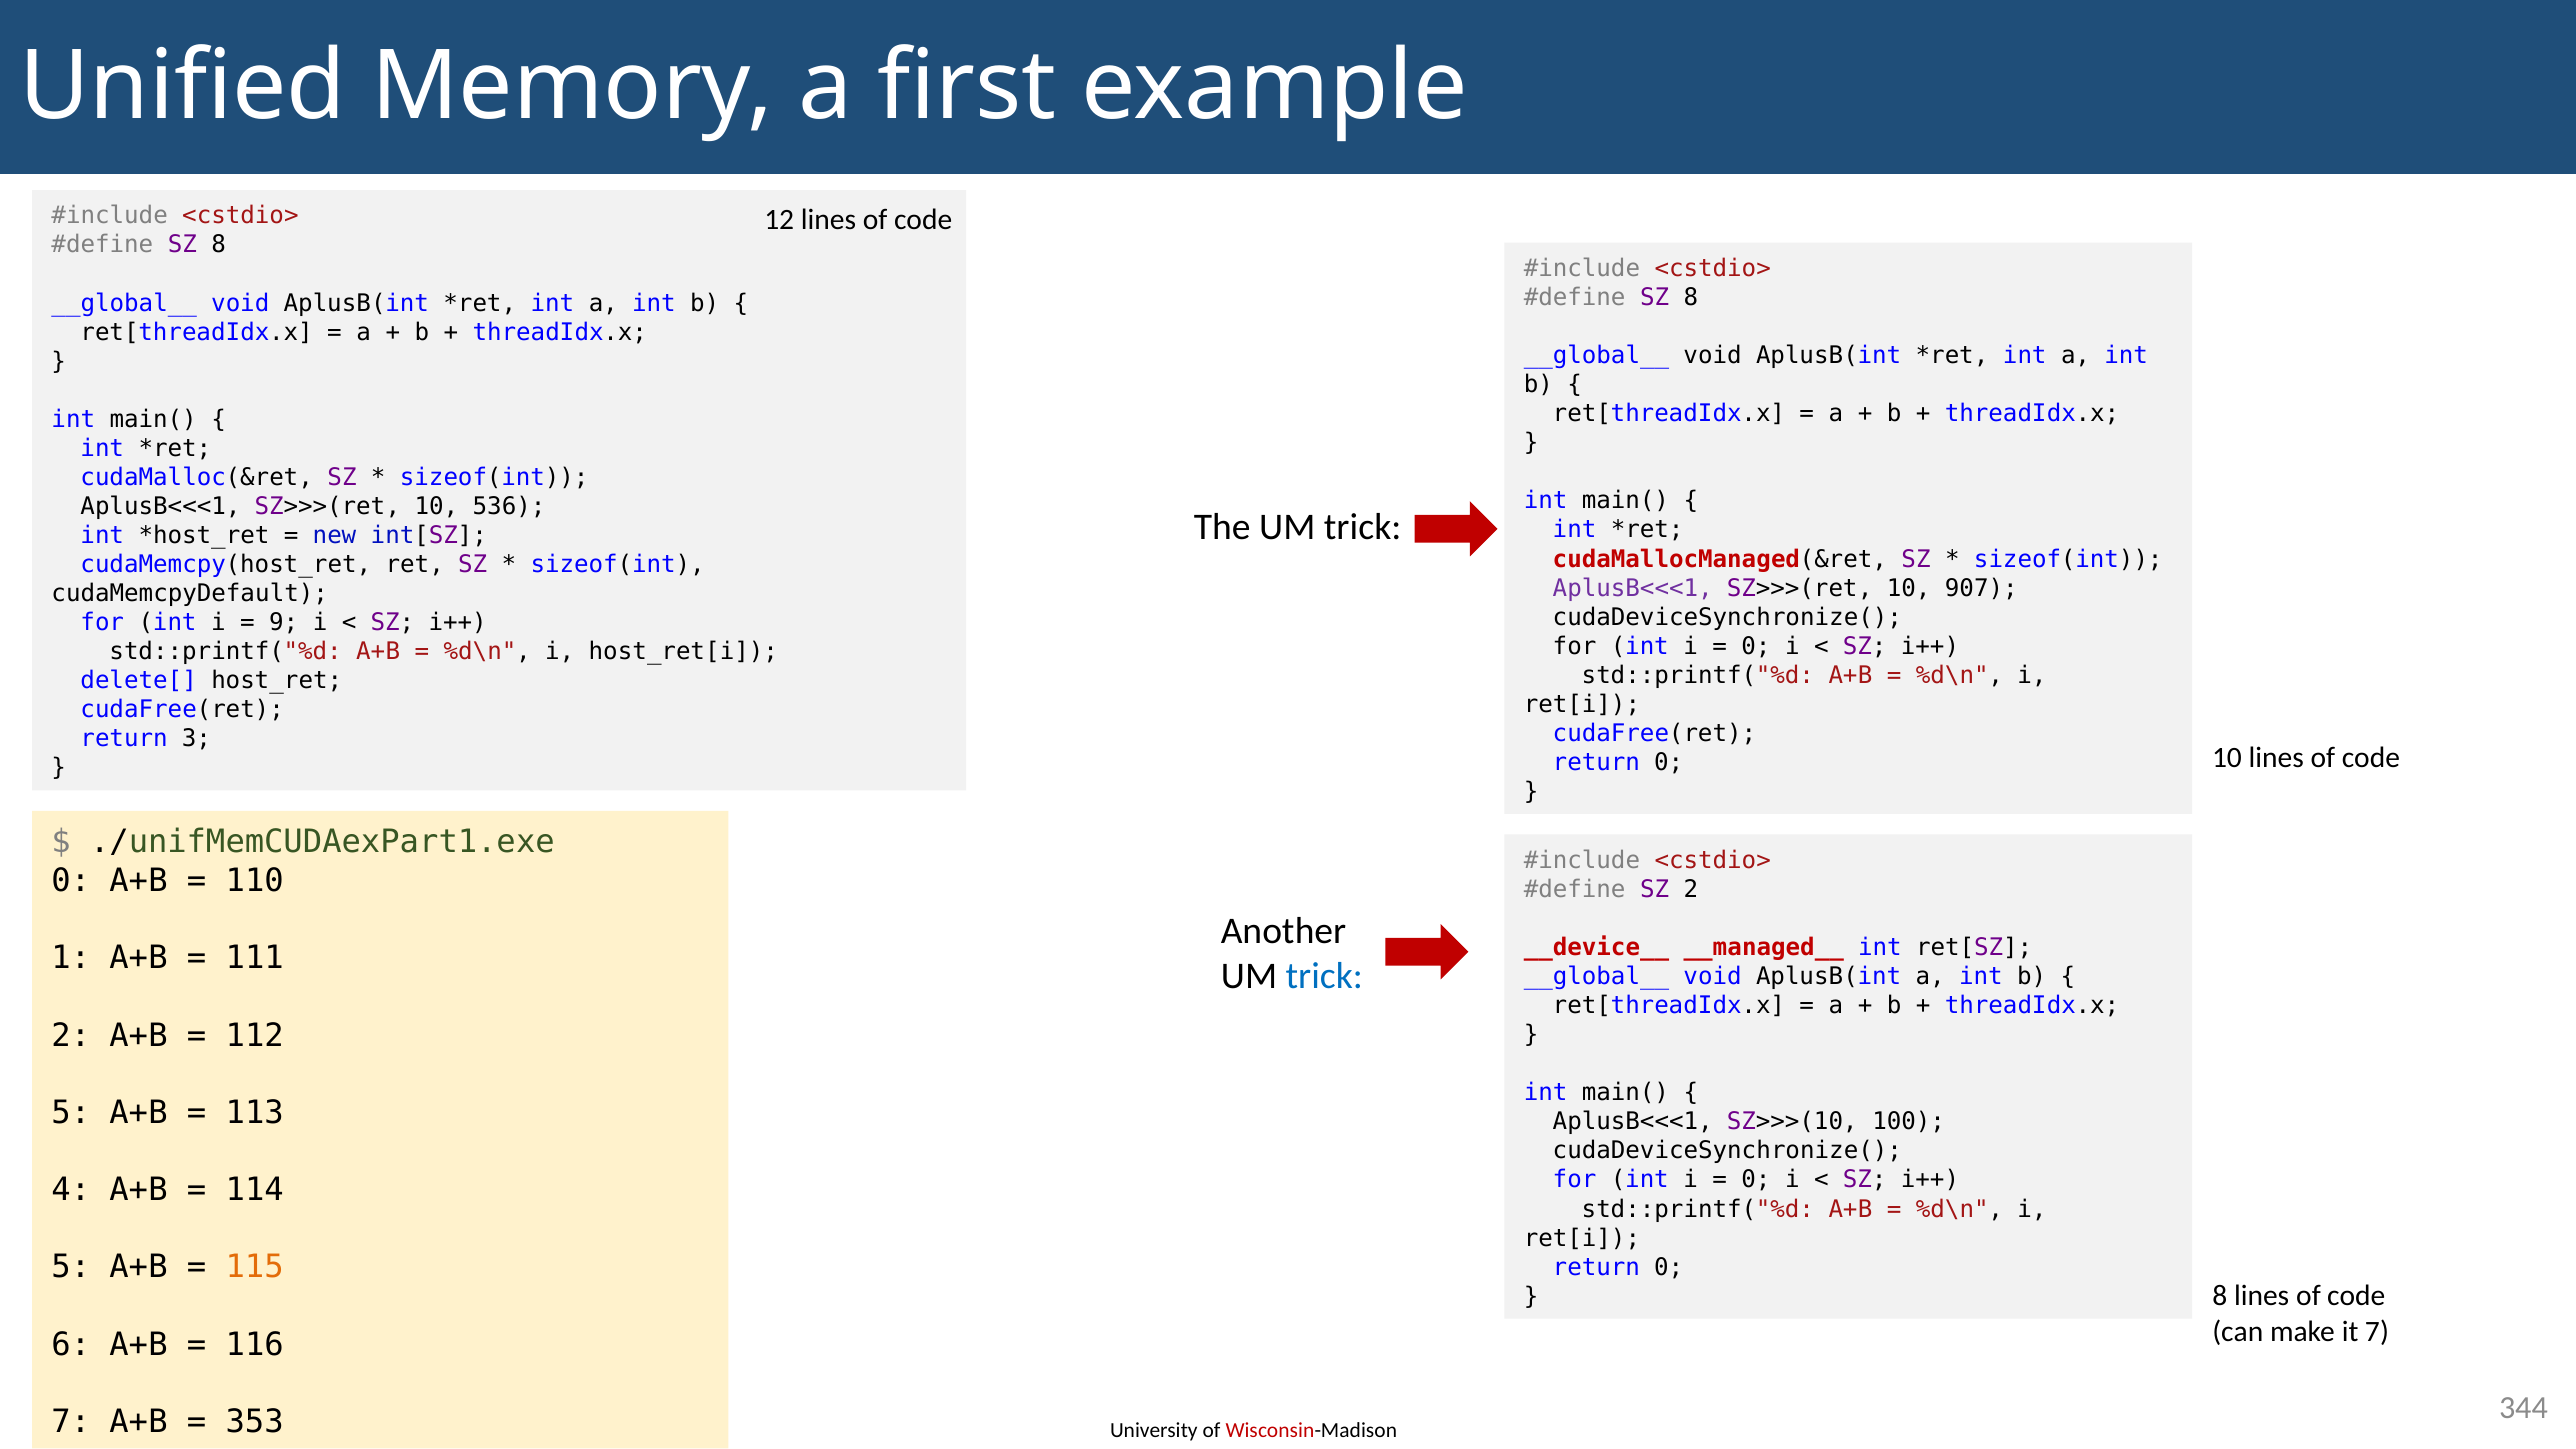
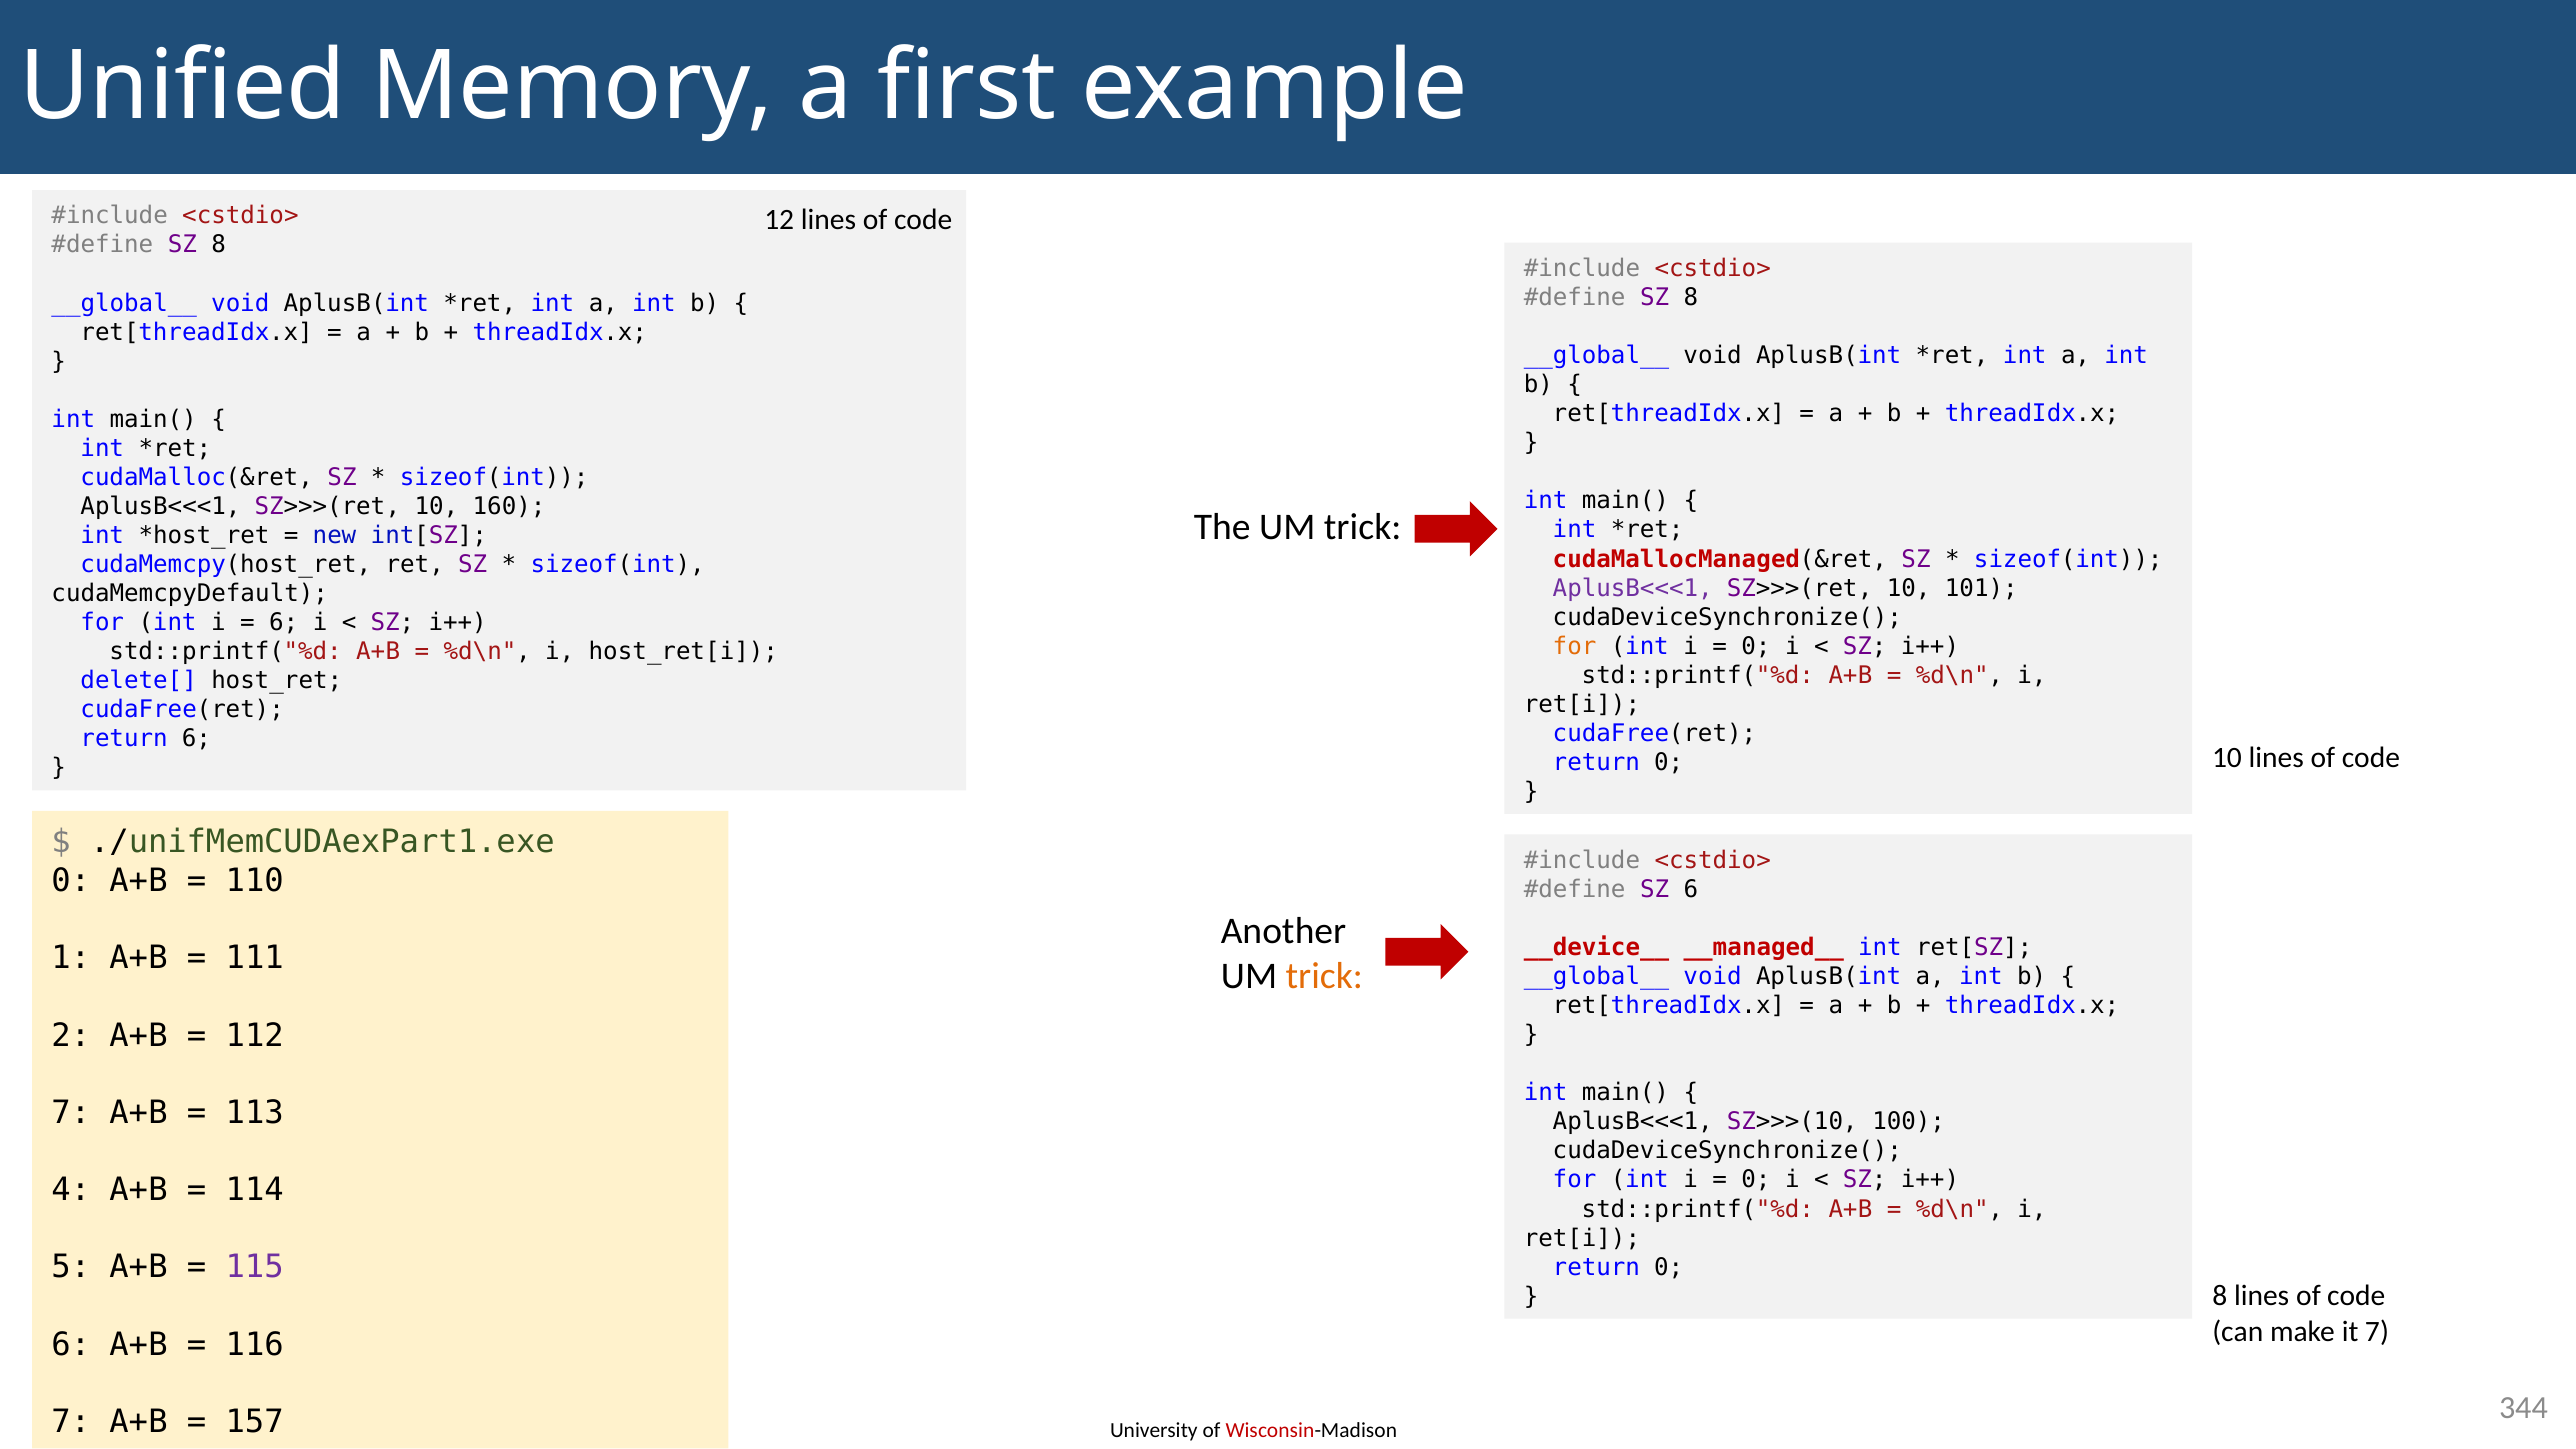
536: 536 -> 160
907: 907 -> 101
9 at (284, 623): 9 -> 6
for at (1575, 646) colour: black -> orange
return 3: 3 -> 6
SZ 2: 2 -> 6
trick at (1324, 976) colour: blue -> orange
5 at (71, 1113): 5 -> 7
115 colour: orange -> purple
353: 353 -> 157
